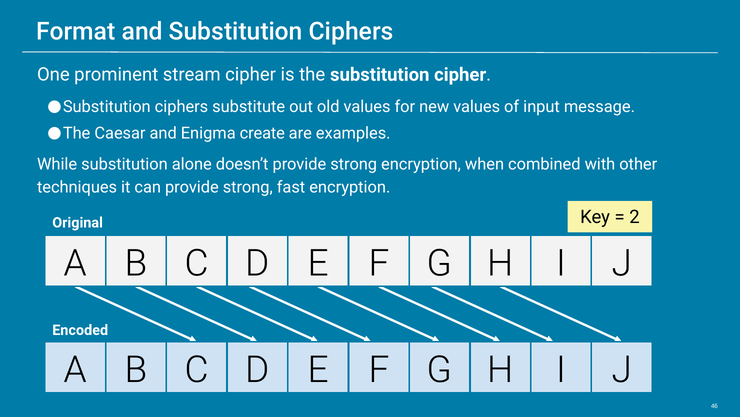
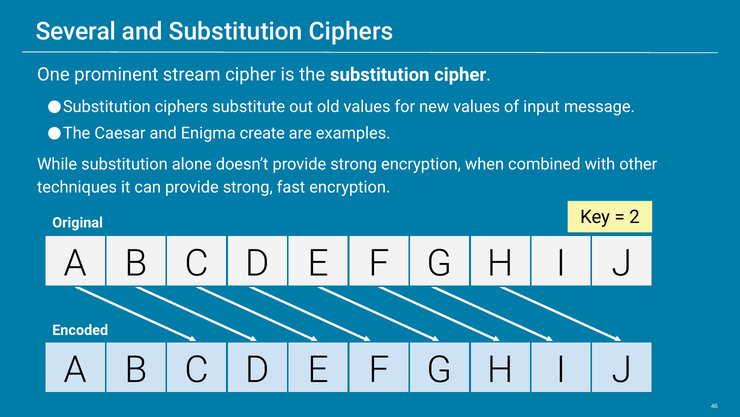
Format: Format -> Several
